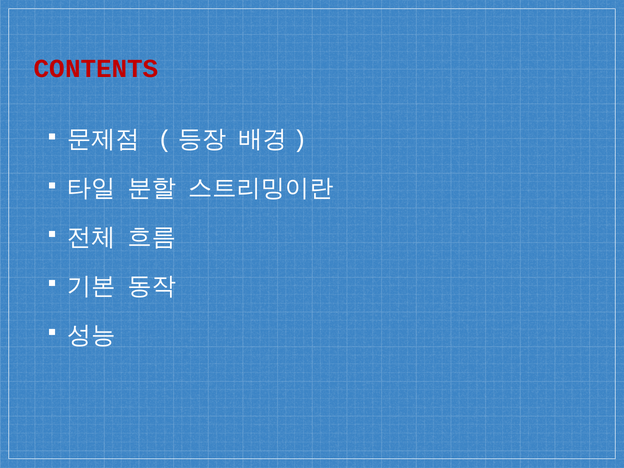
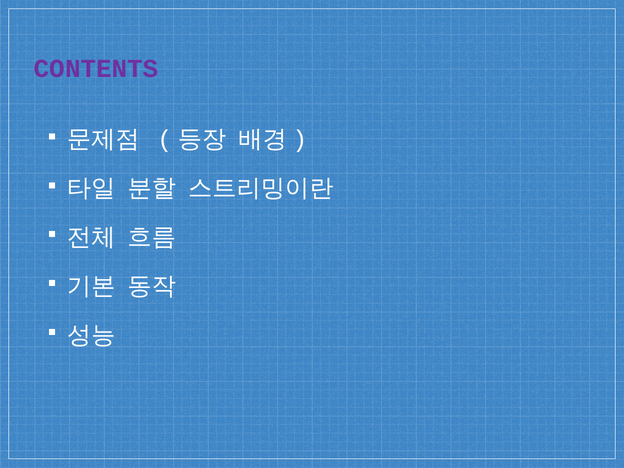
CONTENTS colour: red -> purple
